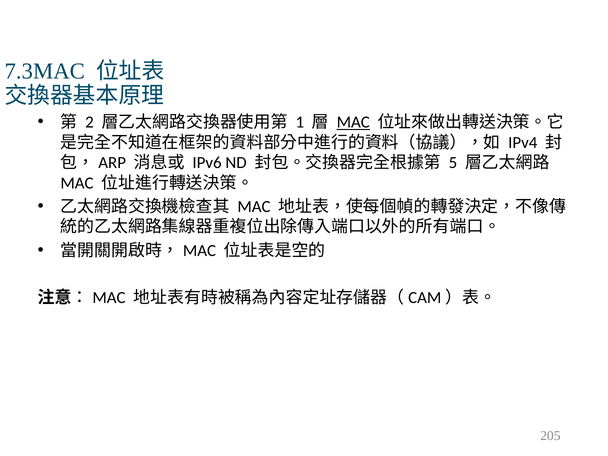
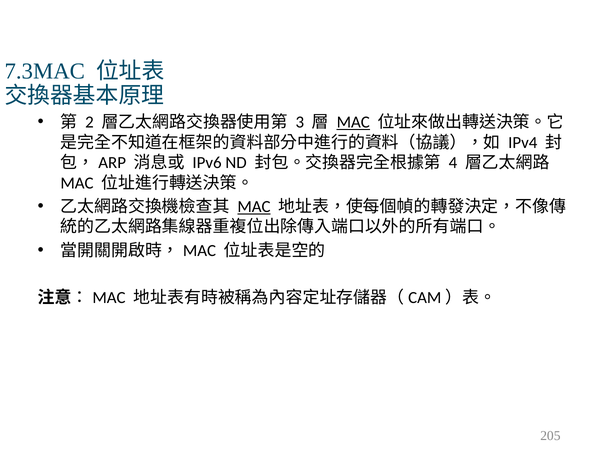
1: 1 -> 3
5: 5 -> 4
MAC at (254, 207) underline: none -> present
